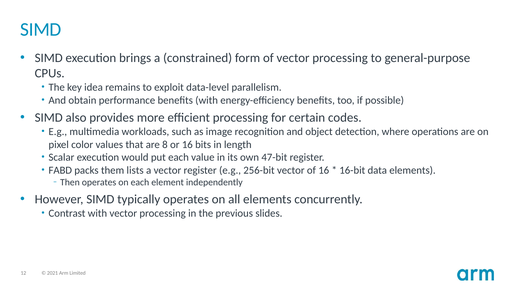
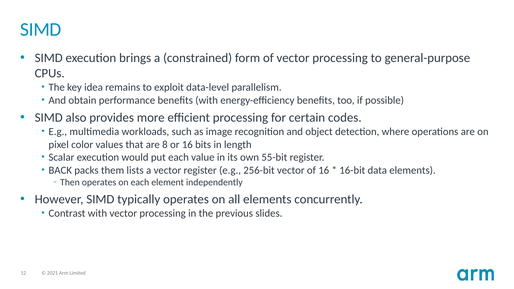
47-bit: 47-bit -> 55-bit
FABD: FABD -> BACK
